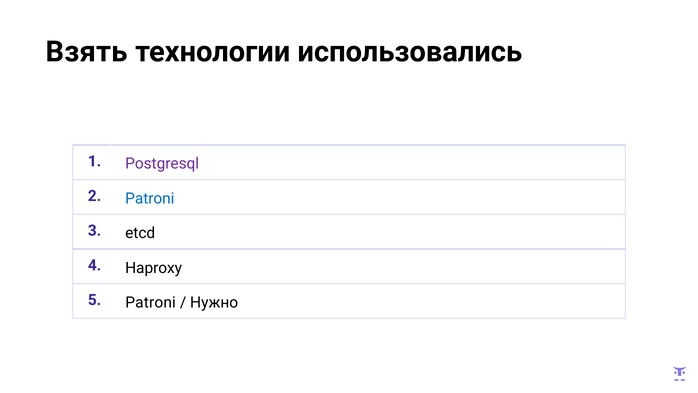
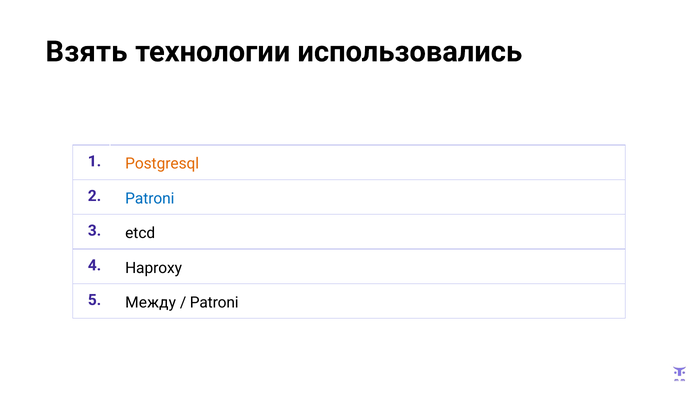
Postgresql colour: purple -> orange
5 Patroni: Patroni -> Между
Нужно at (214, 302): Нужно -> Patroni
